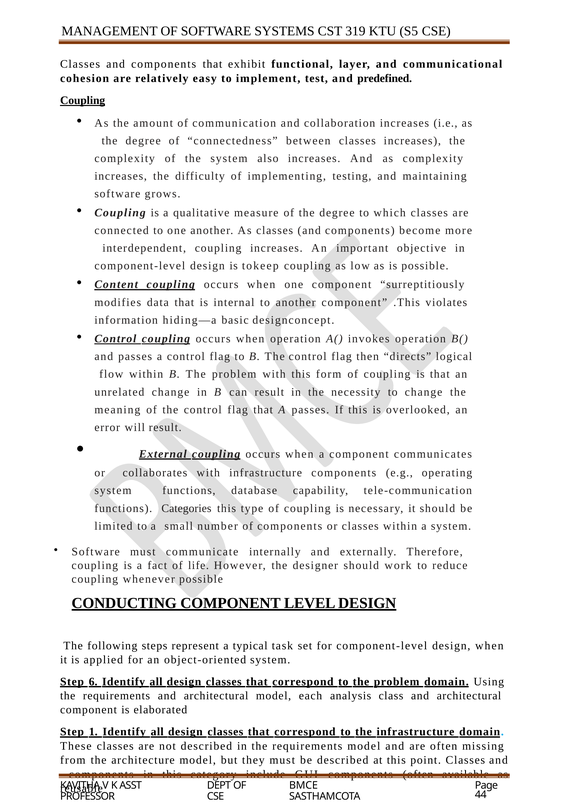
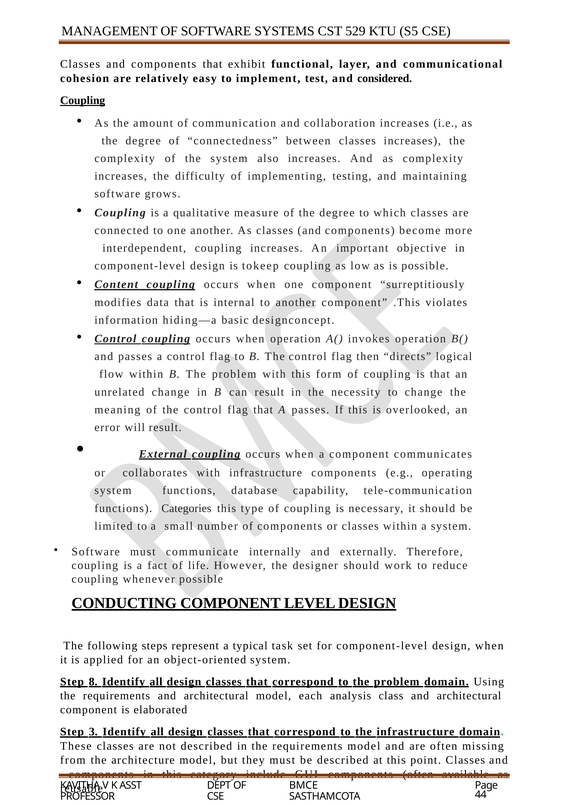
319: 319 -> 529
predefined: predefined -> considered
6: 6 -> 8
1: 1 -> 3
